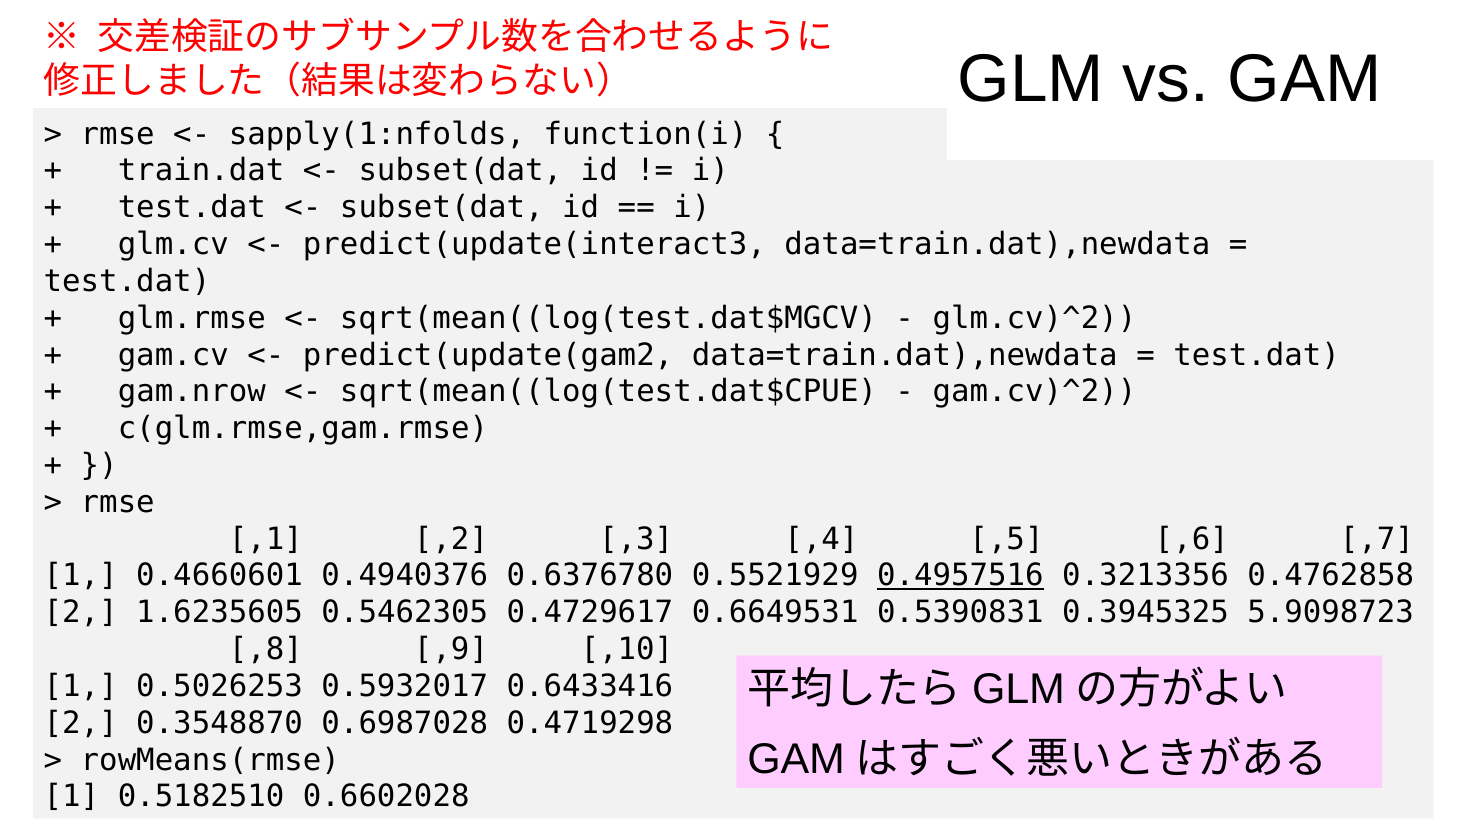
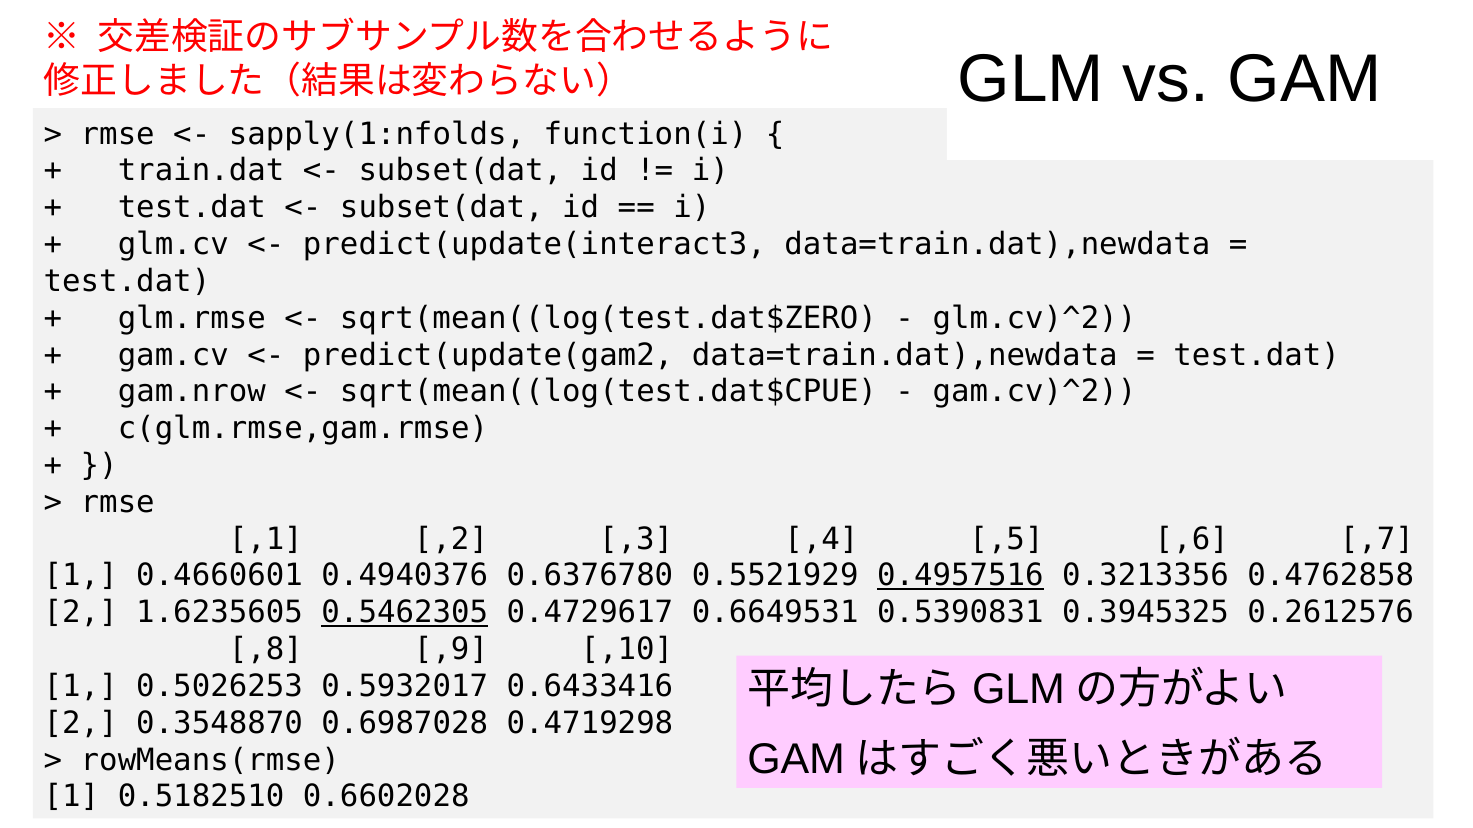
sqrt(mean((log(test.dat$MGCV: sqrt(mean((log(test.dat$MGCV -> sqrt(mean((log(test.dat$ZERO
0.5462305 underline: none -> present
5.9098723: 5.9098723 -> 0.2612576
